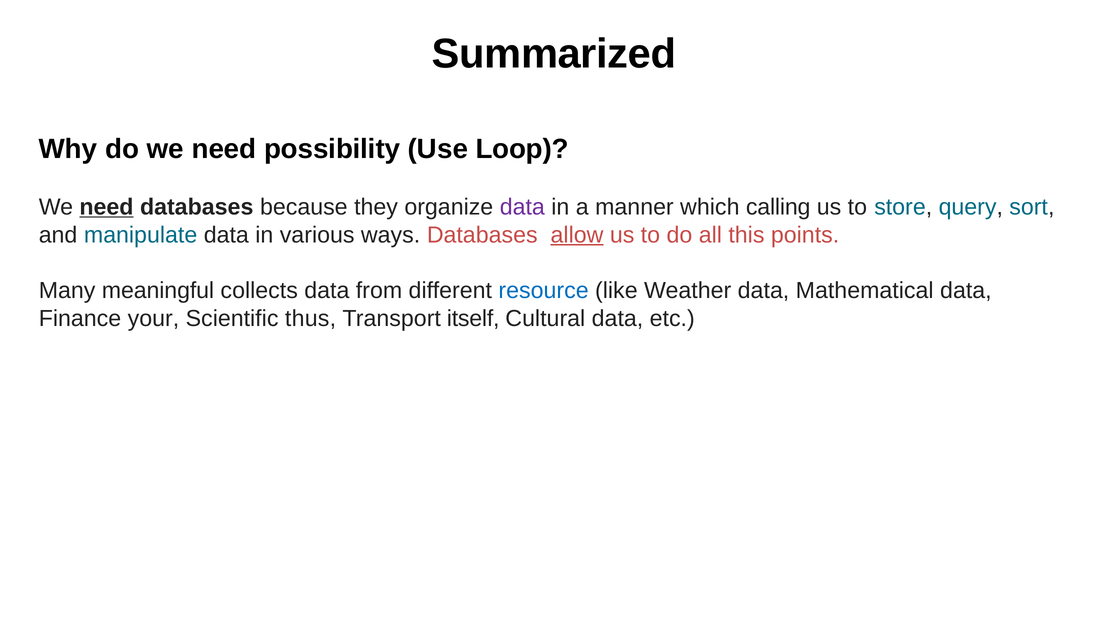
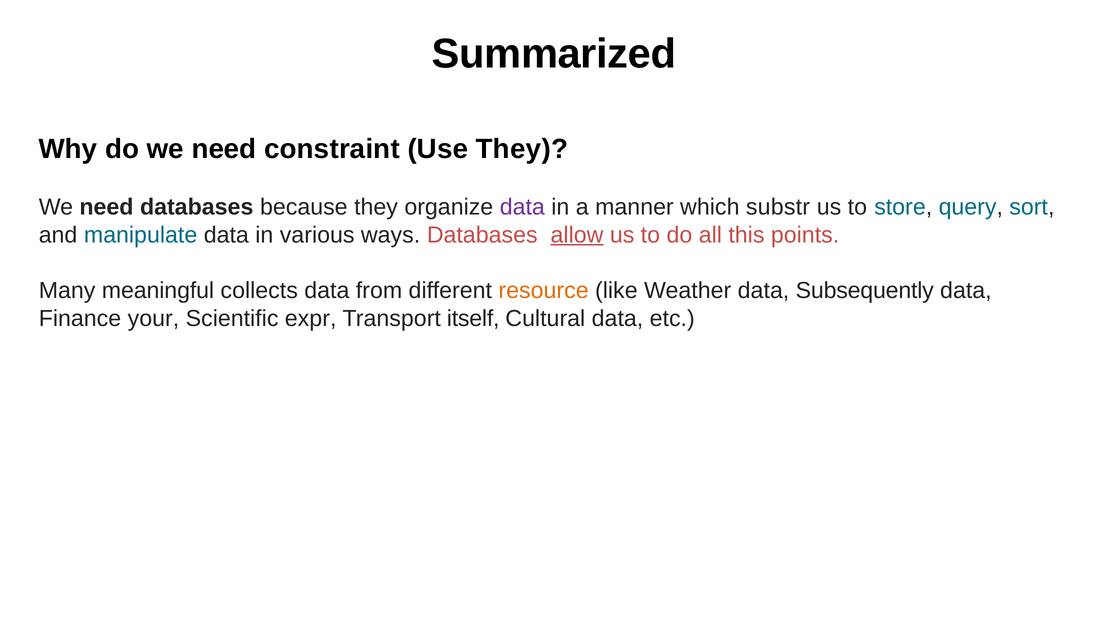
possibility: possibility -> constraint
Use Loop: Loop -> They
need at (106, 207) underline: present -> none
calling: calling -> substr
resource colour: blue -> orange
Mathematical: Mathematical -> Subsequently
thus: thus -> expr
